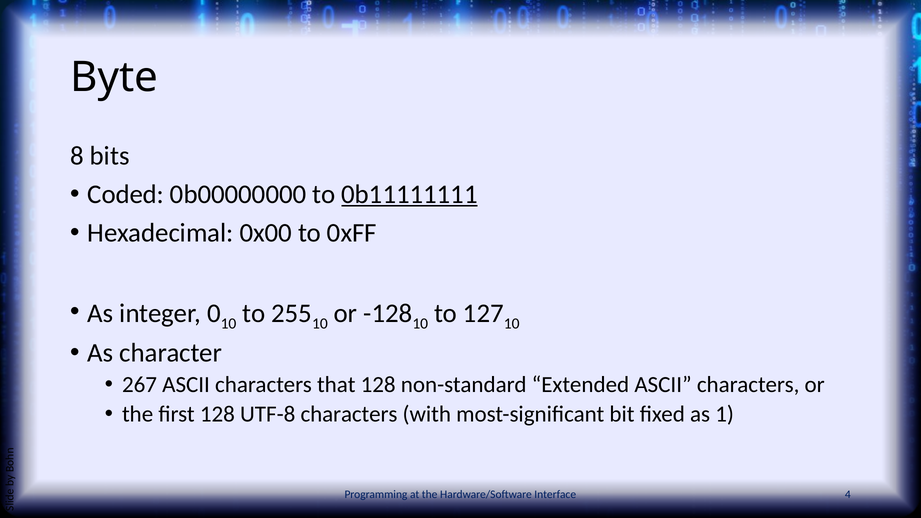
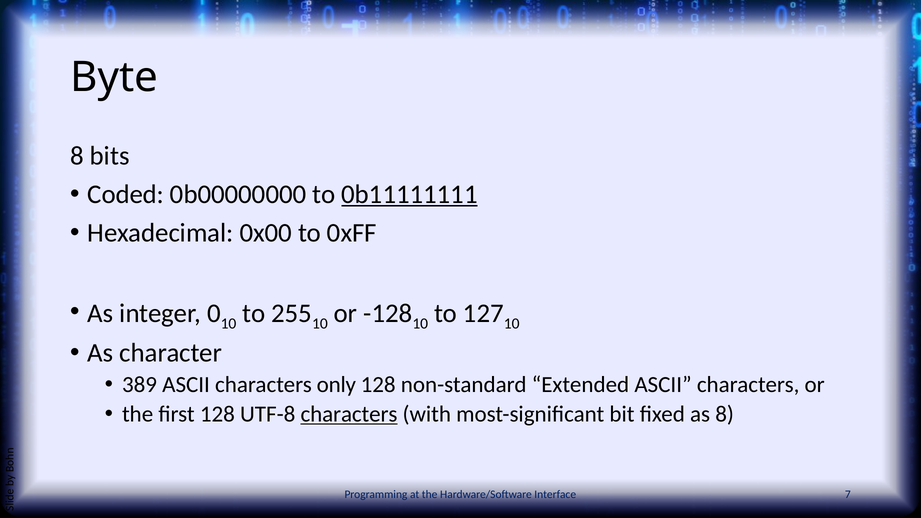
267: 267 -> 389
that: that -> only
characters at (349, 414) underline: none -> present
as 1: 1 -> 8
4: 4 -> 7
